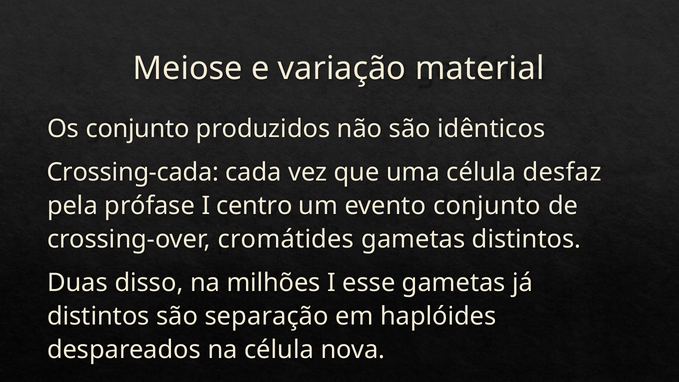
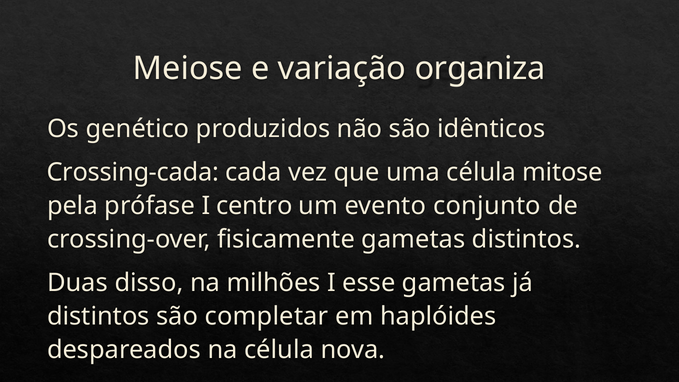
material: material -> organiza
Os conjunto: conjunto -> genético
desfaz: desfaz -> mitose
cromátides: cromátides -> fisicamente
separação: separação -> completar
